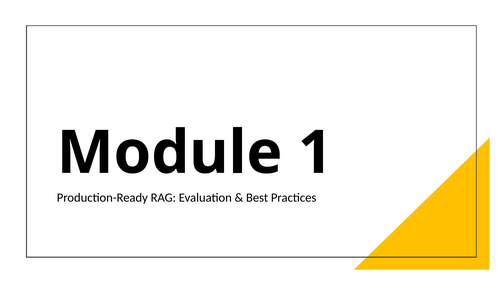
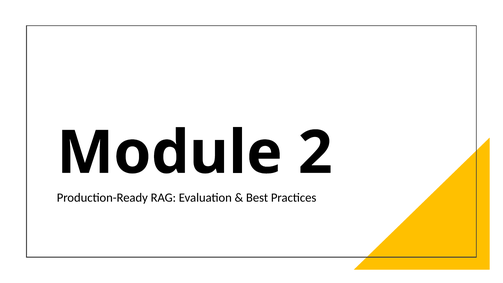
1: 1 -> 2
